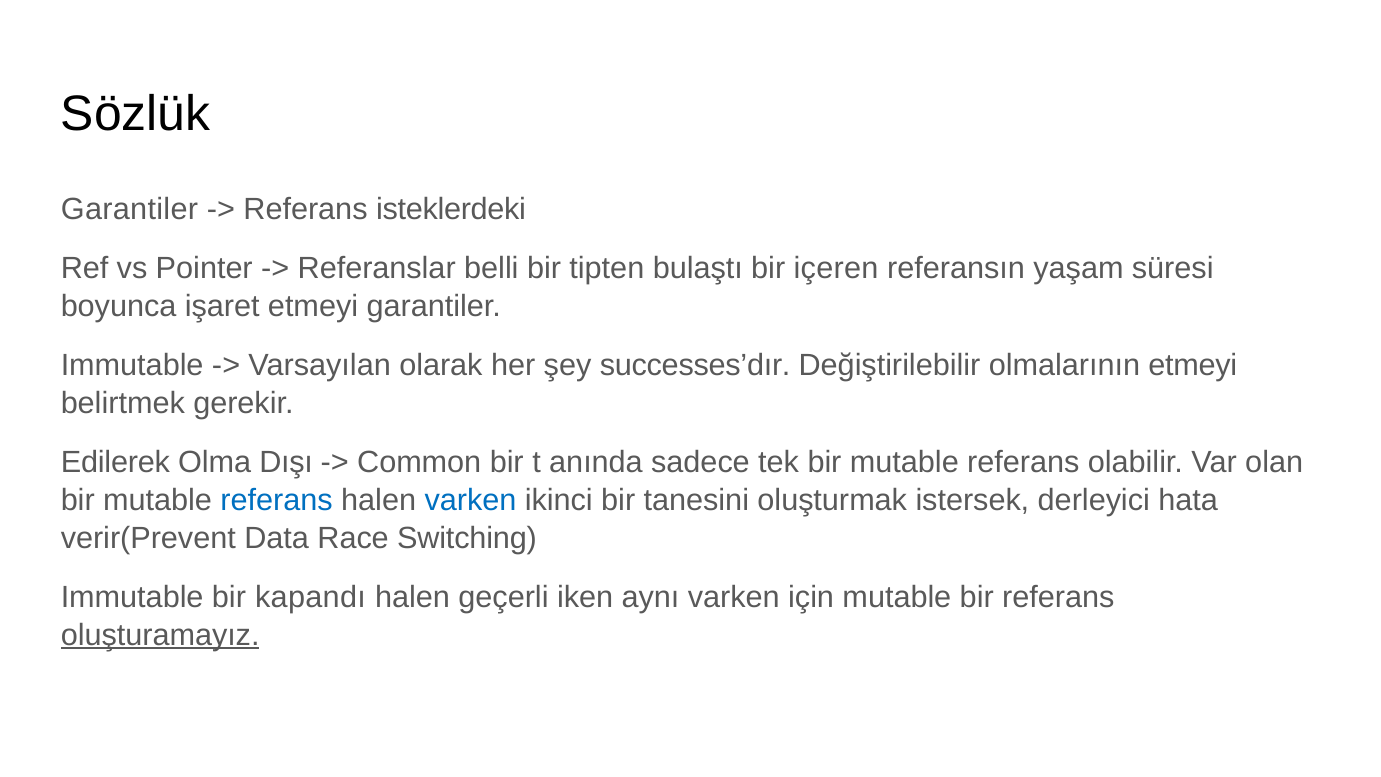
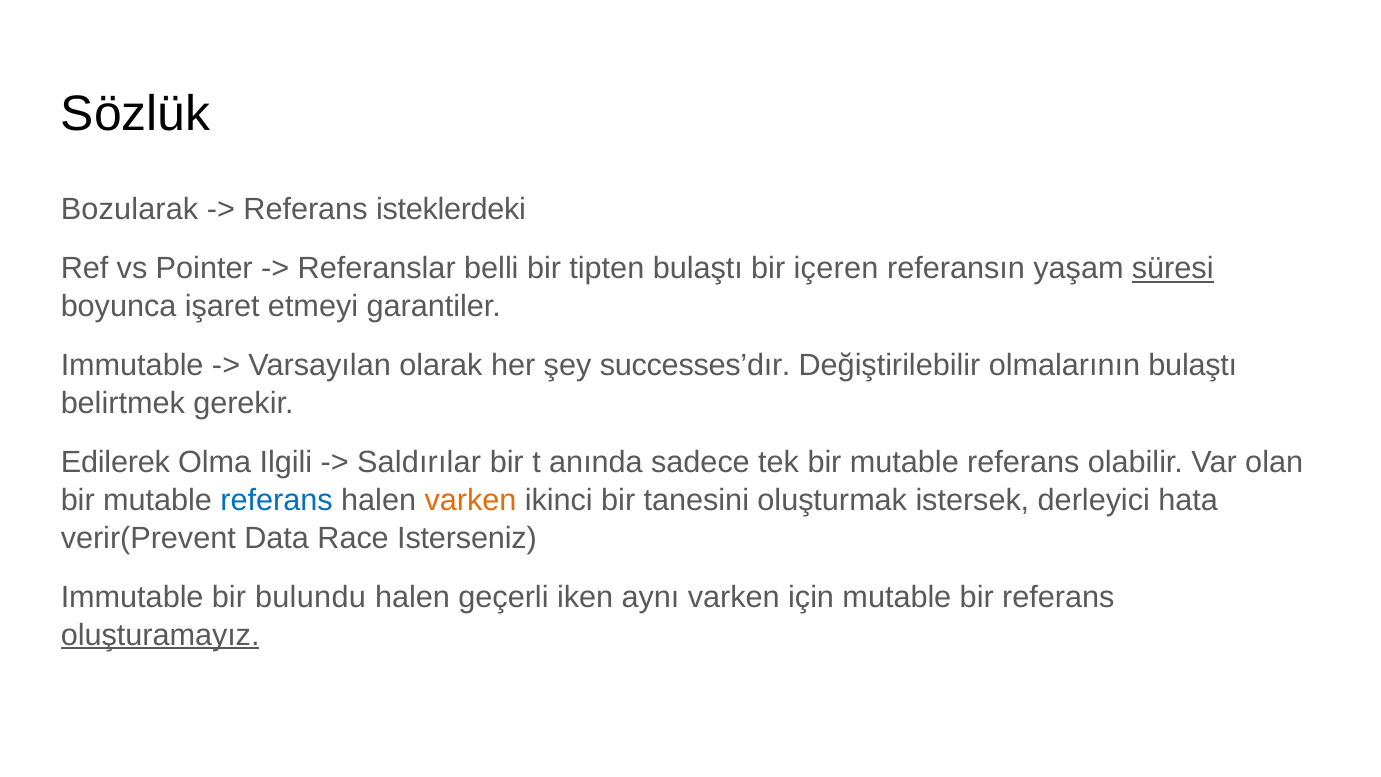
Garantiler at (130, 210): Garantiler -> Bozularak
süresi underline: none -> present
olmalarının etmeyi: etmeyi -> bulaştı
Dışı: Dışı -> Ilgili
Common: Common -> Saldırılar
varken at (471, 500) colour: blue -> orange
Switching: Switching -> Isterseniz
kapandı: kapandı -> bulundu
